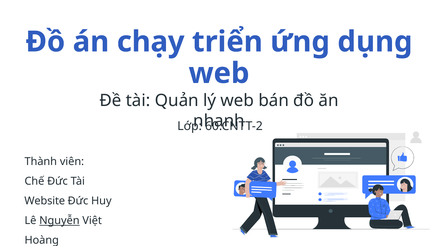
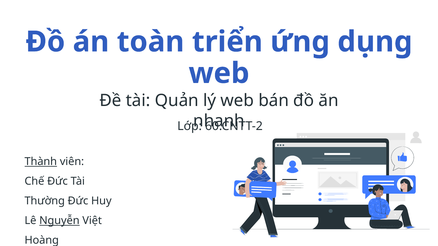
chạy: chạy -> toàn
Thành underline: none -> present
Website: Website -> Thường
